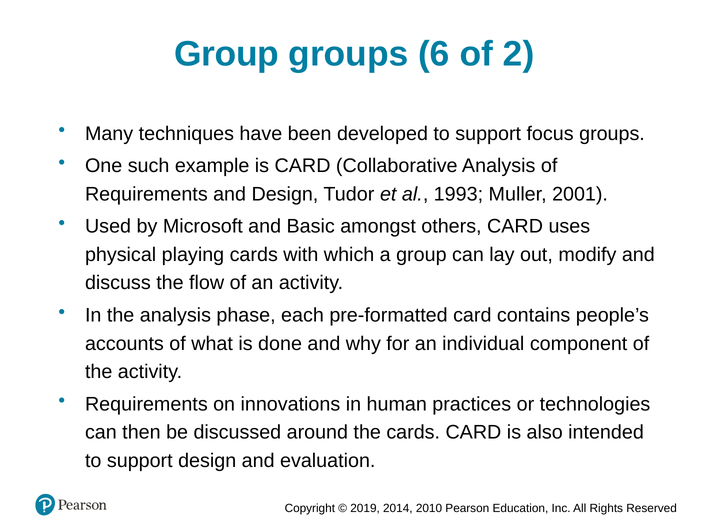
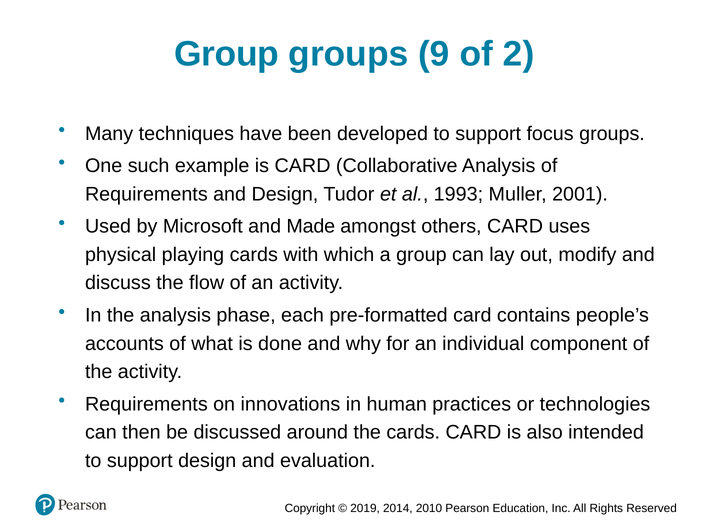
6: 6 -> 9
Basic: Basic -> Made
